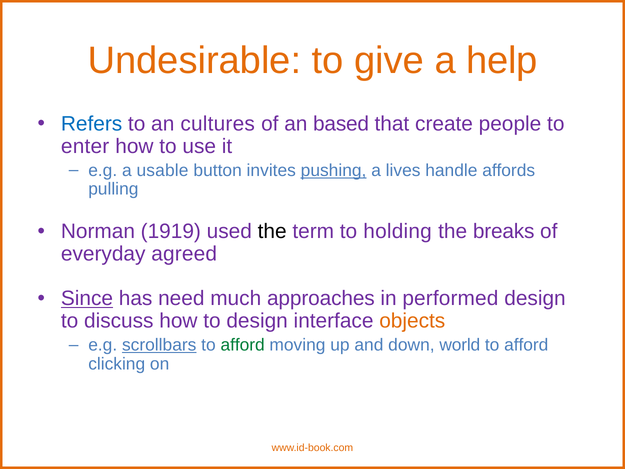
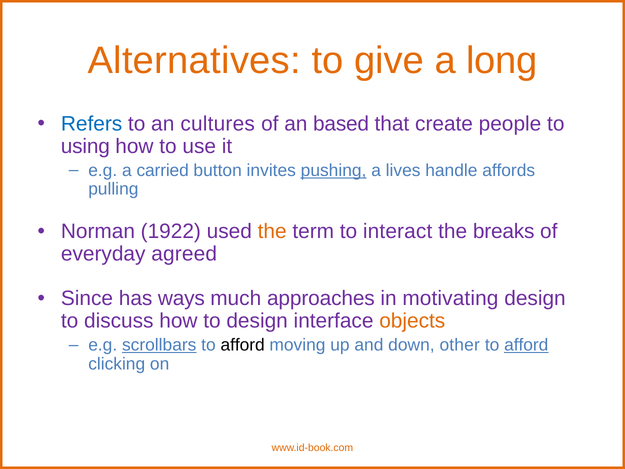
Undesirable: Undesirable -> Alternatives
help: help -> long
enter: enter -> using
usable: usable -> carried
1919: 1919 -> 1922
the at (272, 231) colour: black -> orange
holding: holding -> interact
Since underline: present -> none
need: need -> ways
performed: performed -> motivating
afford at (243, 345) colour: green -> black
world: world -> other
afford at (526, 345) underline: none -> present
